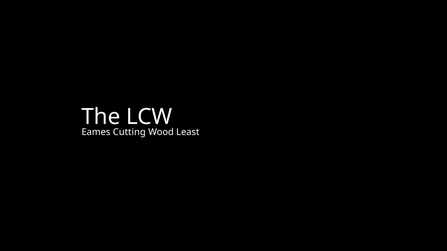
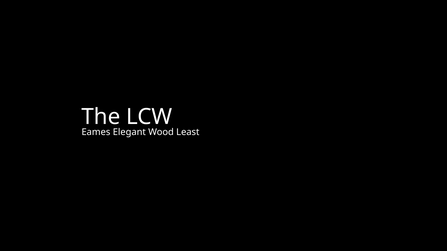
Cutting: Cutting -> Elegant
